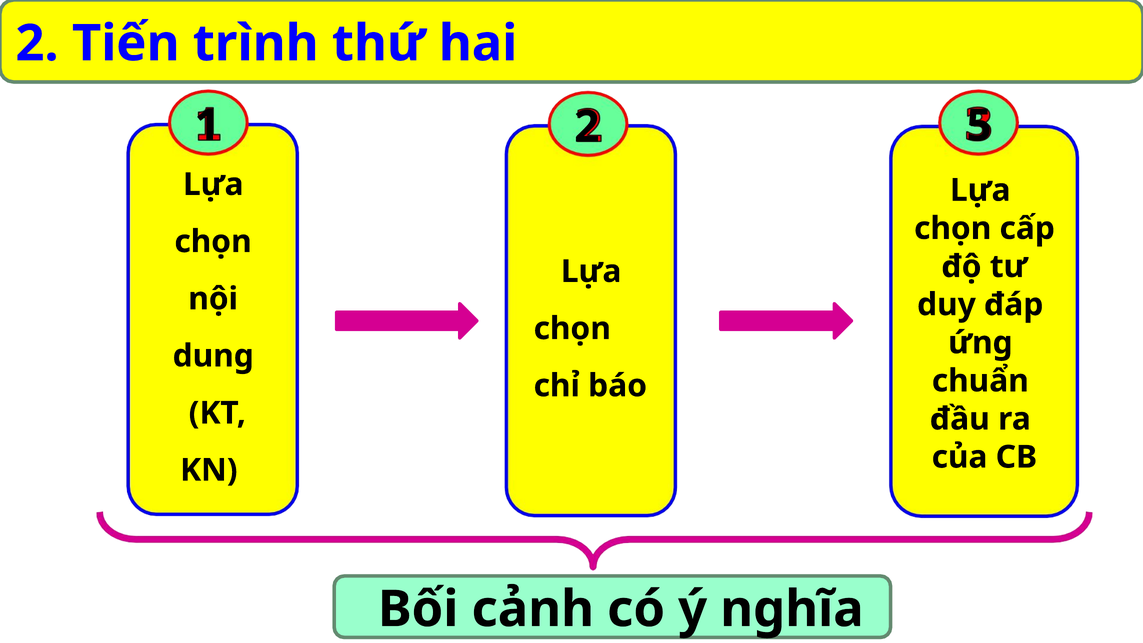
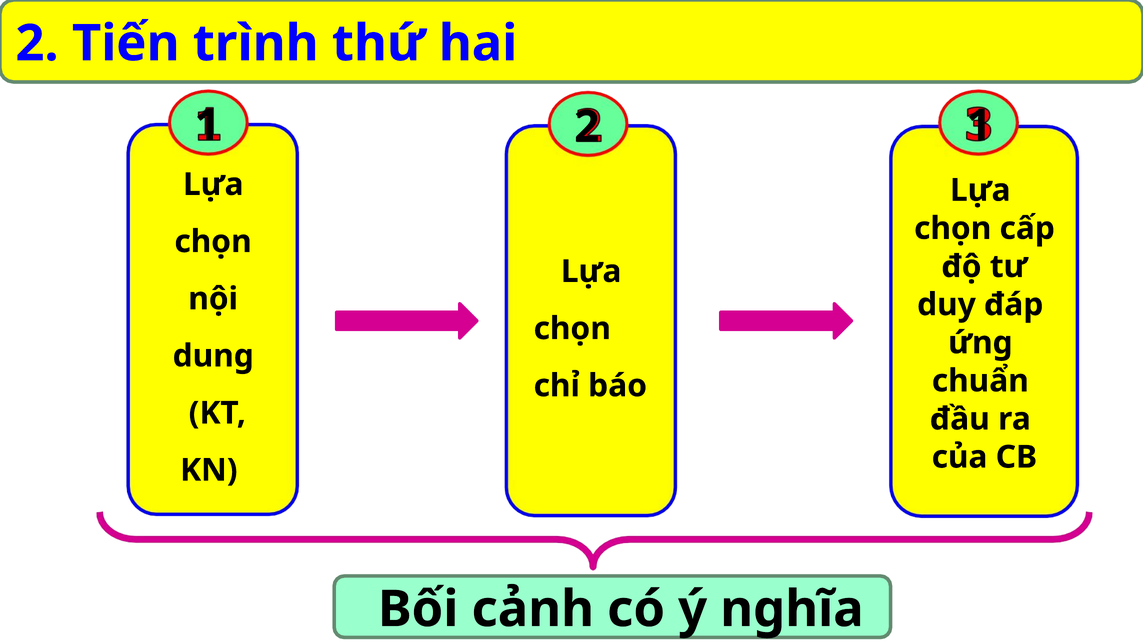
2 5: 5 -> 1
